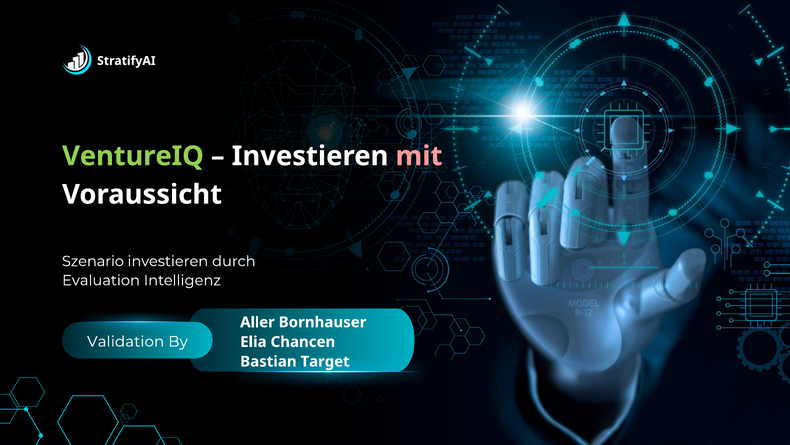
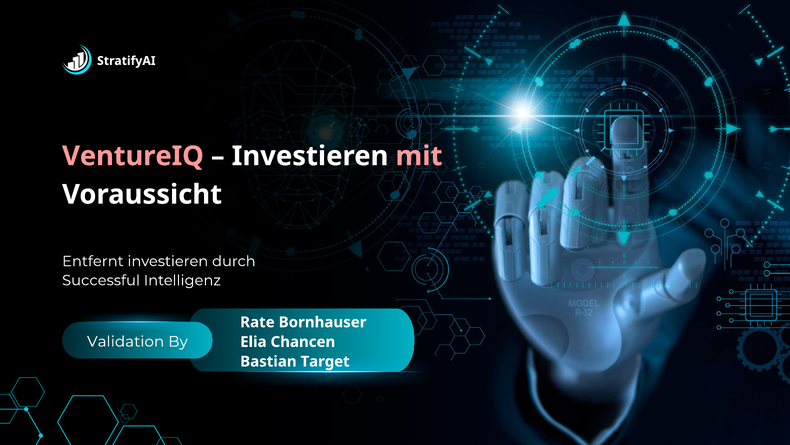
VentureIQ colour: light green -> pink
Szenario: Szenario -> Entfernt
Evaluation: Evaluation -> Successful
Aller: Aller -> Rate
